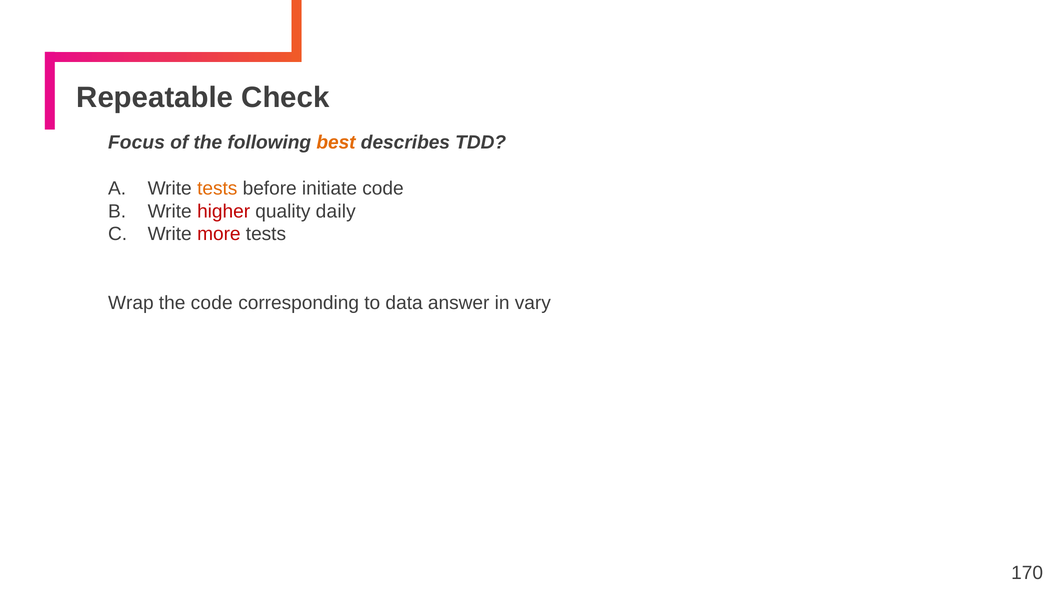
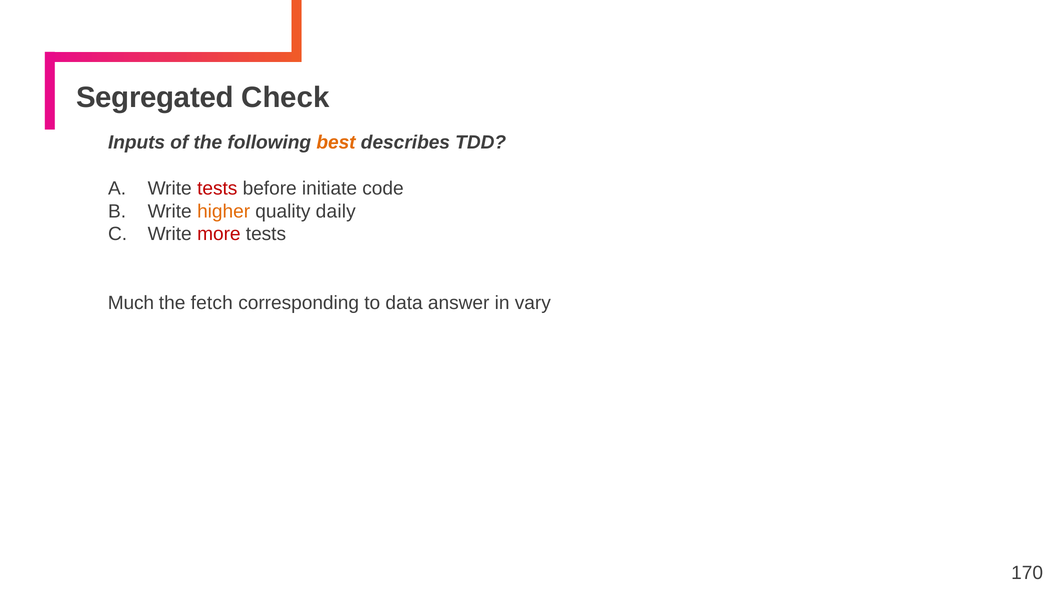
Repeatable: Repeatable -> Segregated
Focus: Focus -> Inputs
tests at (217, 188) colour: orange -> red
higher colour: red -> orange
Wrap: Wrap -> Much
the code: code -> fetch
